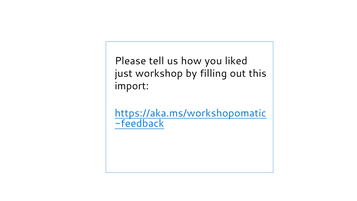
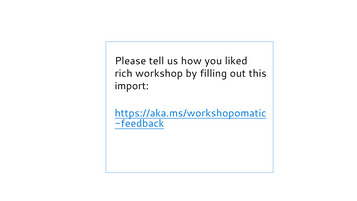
just: just -> rich
